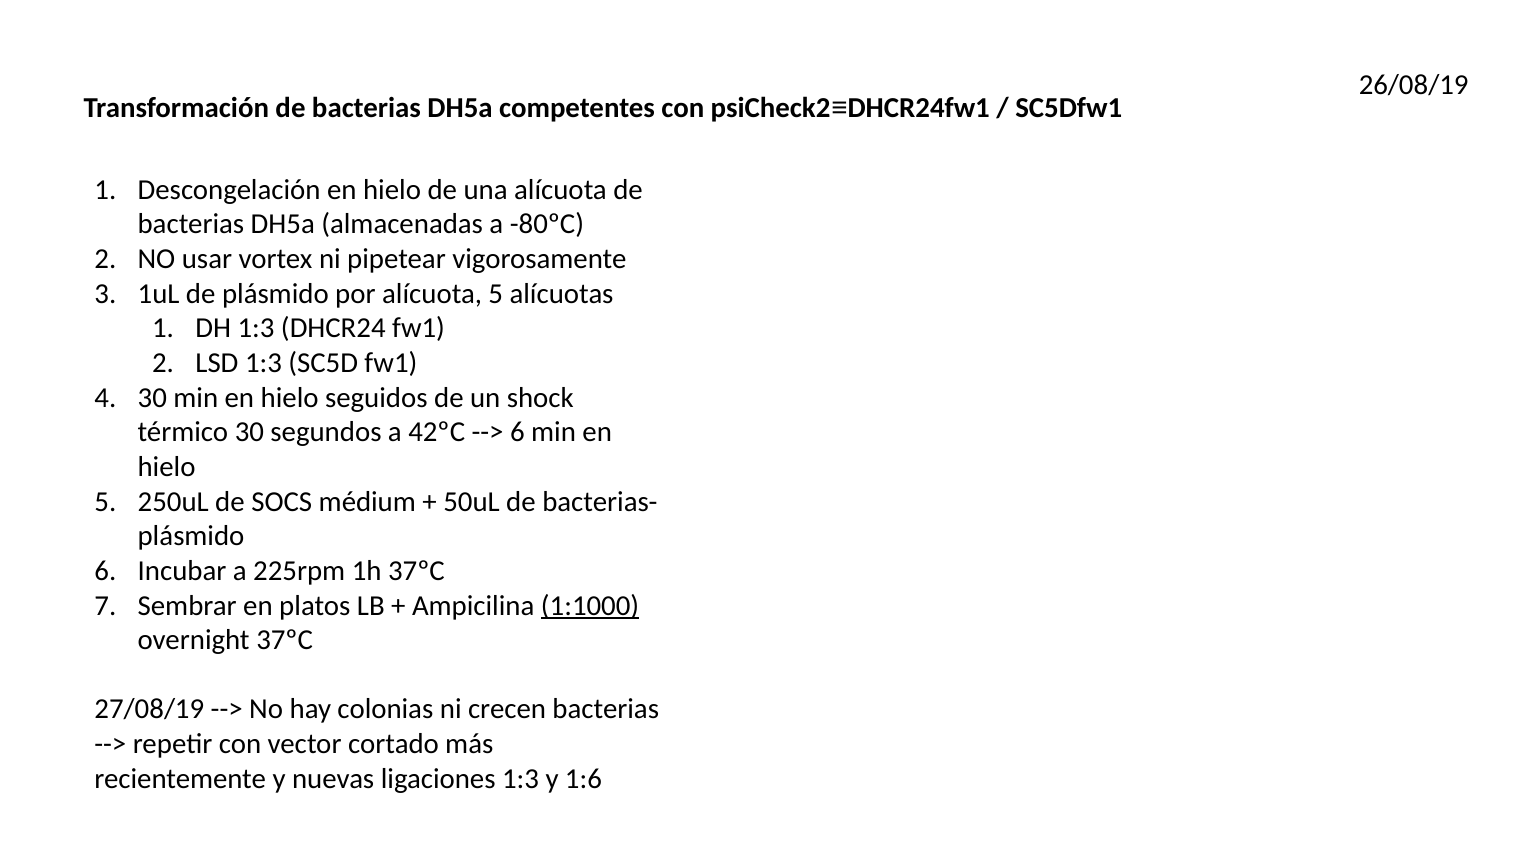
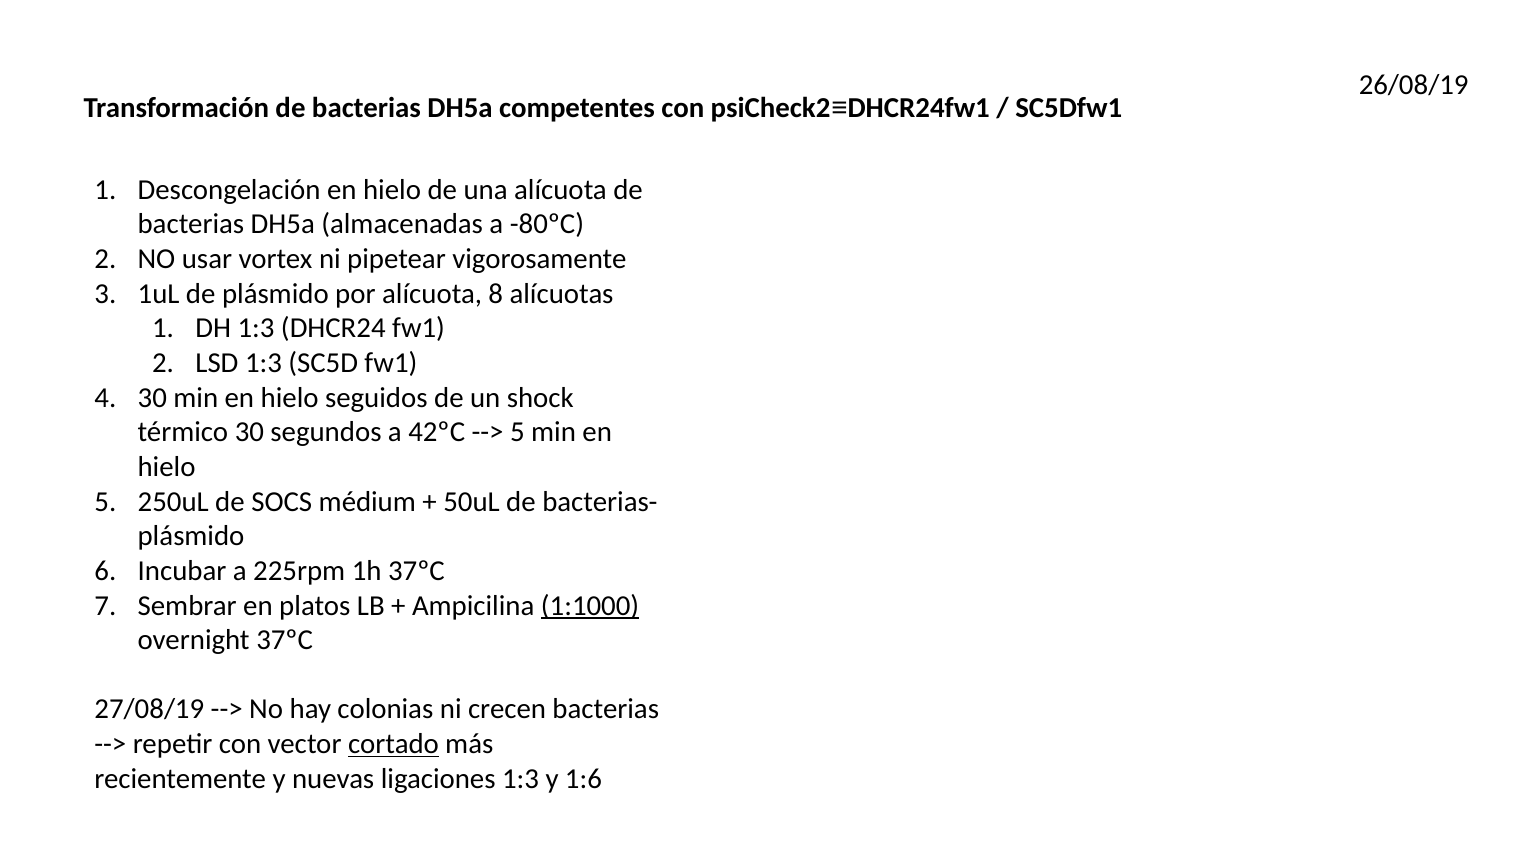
alícuota 5: 5 -> 8
6 at (517, 432): 6 -> 5
cortado underline: none -> present
